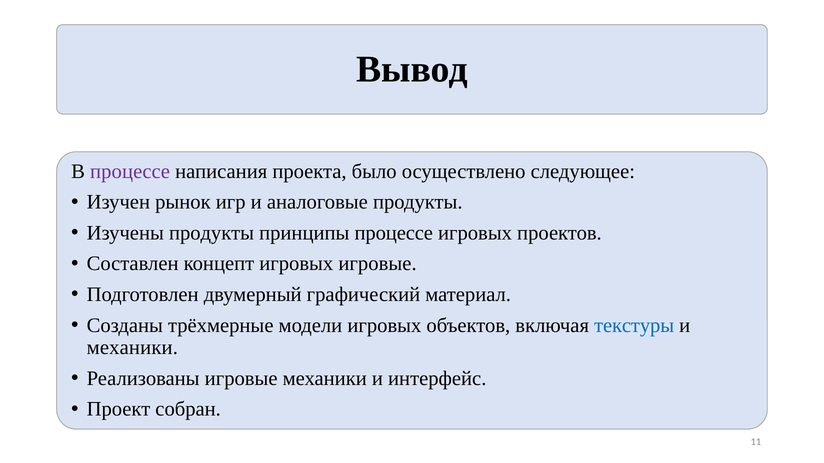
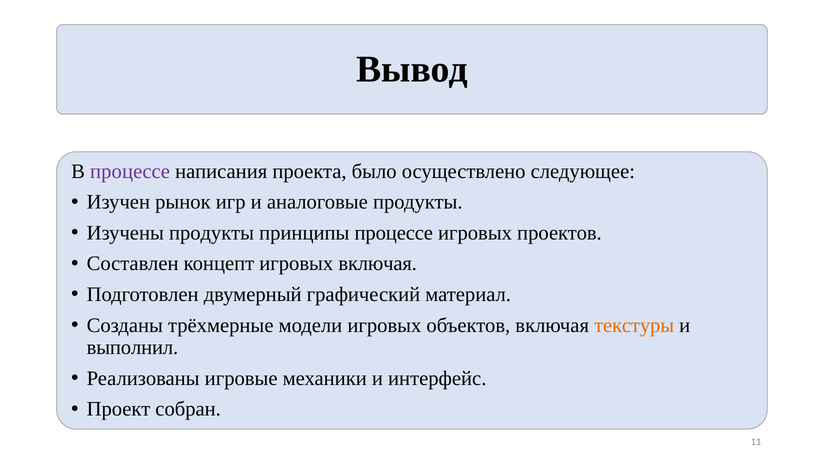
игровых игровые: игровые -> включая
текстуры colour: blue -> orange
механики at (132, 348): механики -> выполнил
